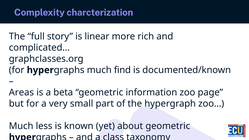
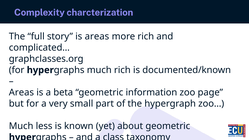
is linear: linear -> areas
much find: find -> rich
